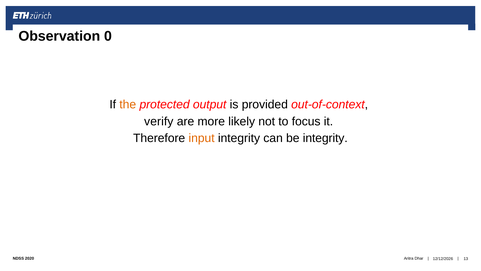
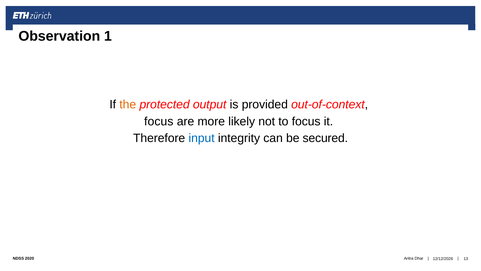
0: 0 -> 1
verify at (159, 121): verify -> focus
input colour: orange -> blue
be integrity: integrity -> secured
